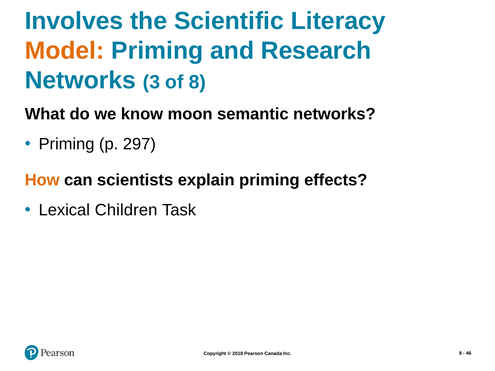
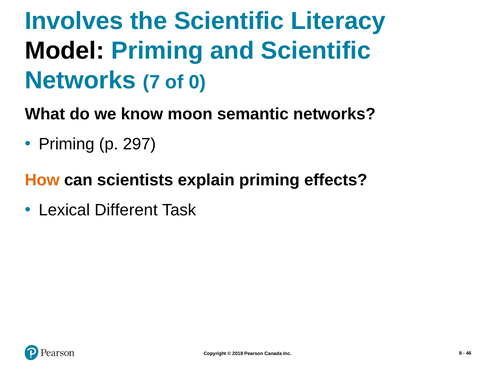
Model colour: orange -> black
and Research: Research -> Scientific
3: 3 -> 7
of 8: 8 -> 0
Children: Children -> Different
